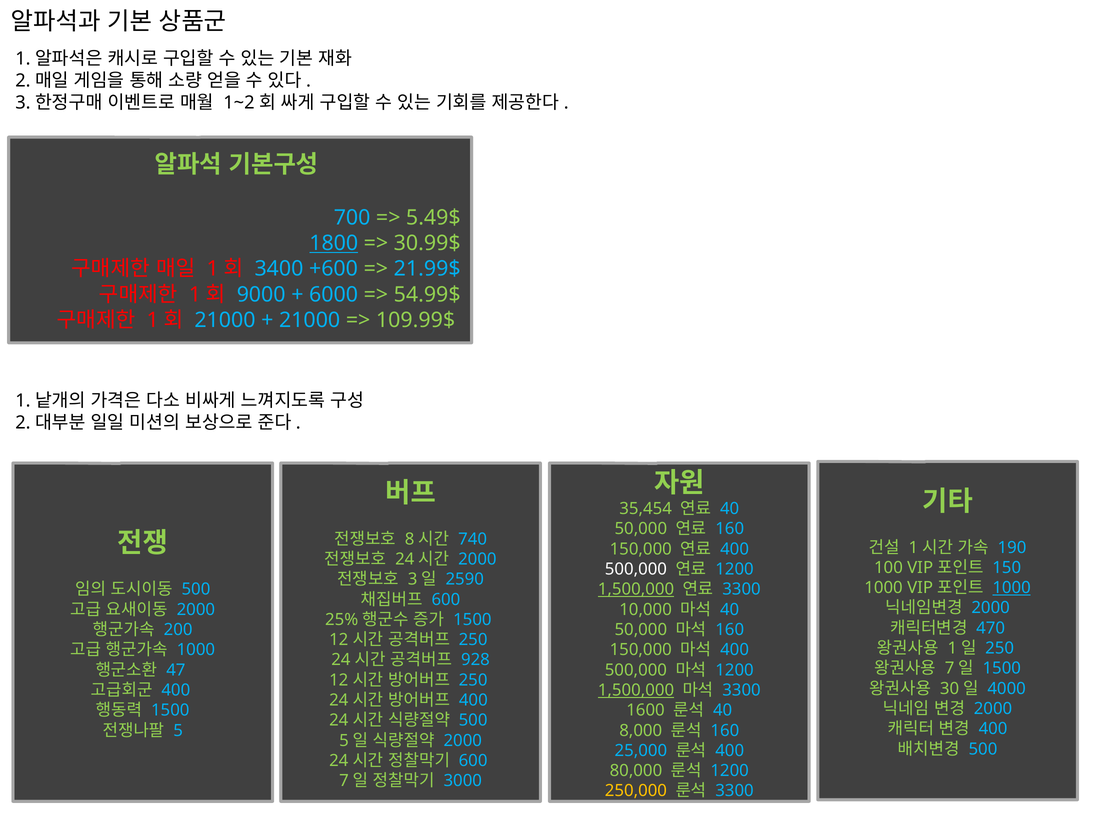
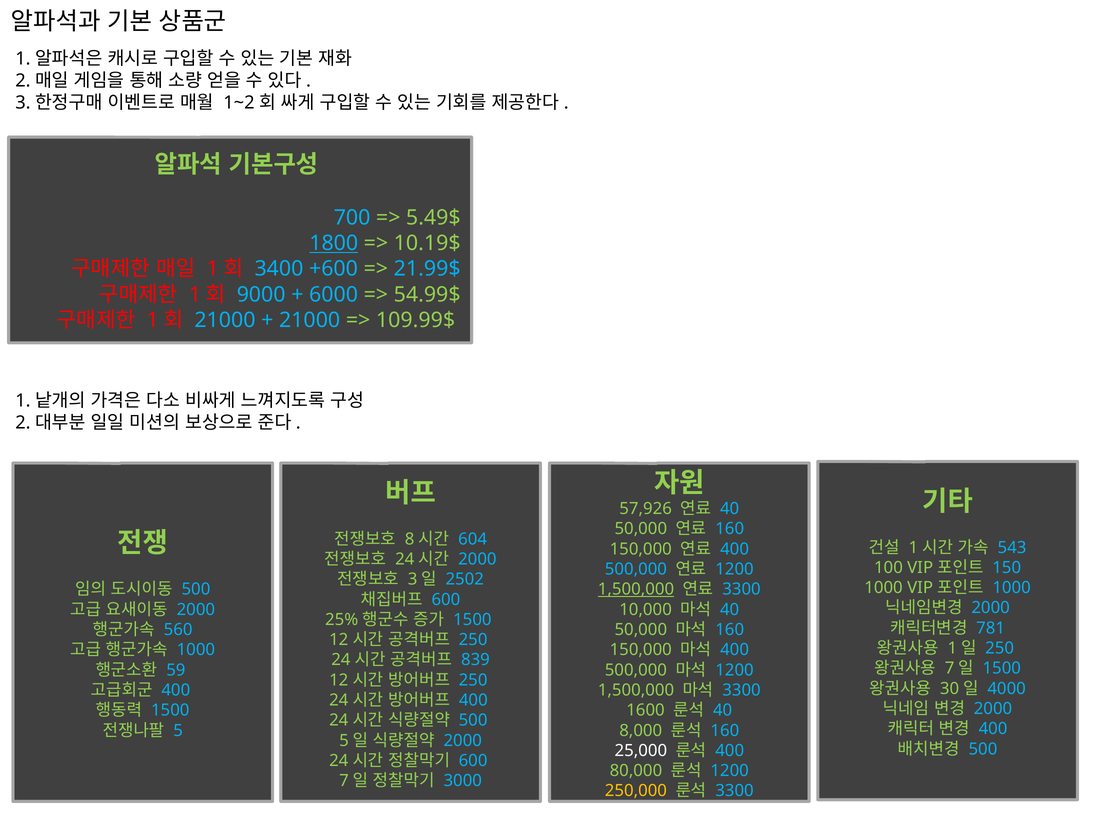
30.99$: 30.99$ -> 10.19$
35,454: 35,454 -> 57,926
740: 740 -> 604
190: 190 -> 543
500,000 at (636, 569) colour: white -> light blue
2590: 2590 -> 2502
1000 at (1012, 588) underline: present -> none
470: 470 -> 781
200: 200 -> 560
928: 928 -> 839
47: 47 -> 59
1,500,000 at (636, 690) underline: present -> none
25,000 colour: light blue -> white
